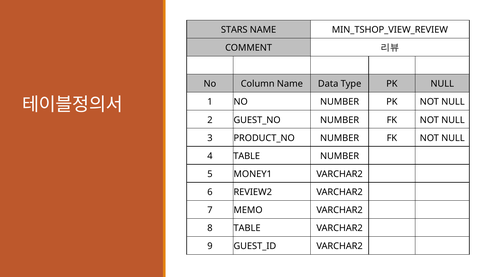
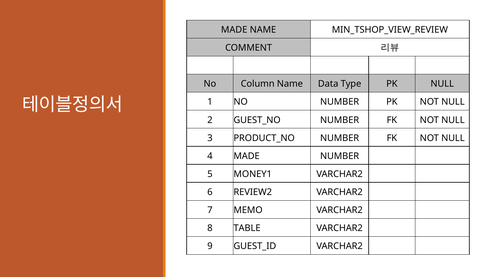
STARS at (234, 30): STARS -> MADE
4 TABLE: TABLE -> MADE
